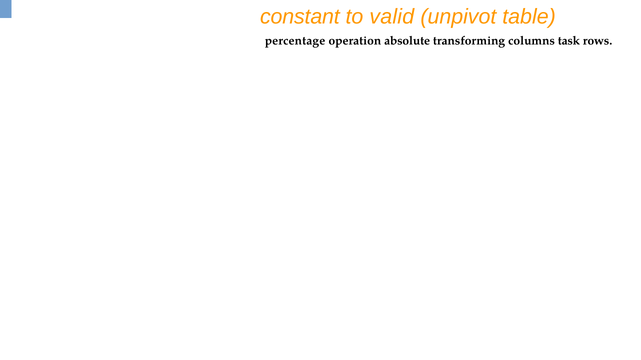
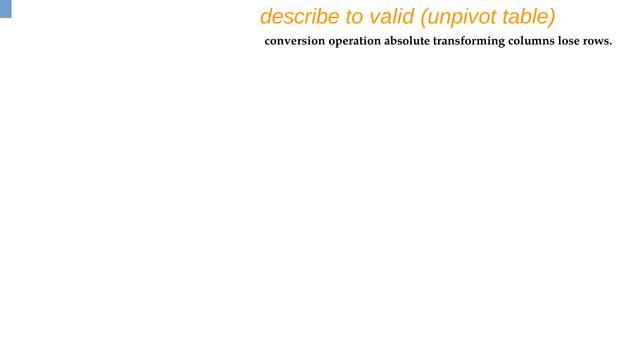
constant: constant -> describe
percentage: percentage -> conversion
task: task -> lose
